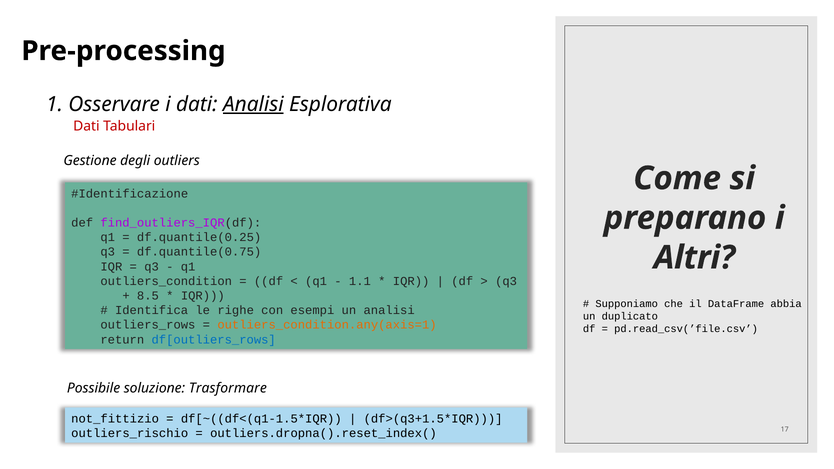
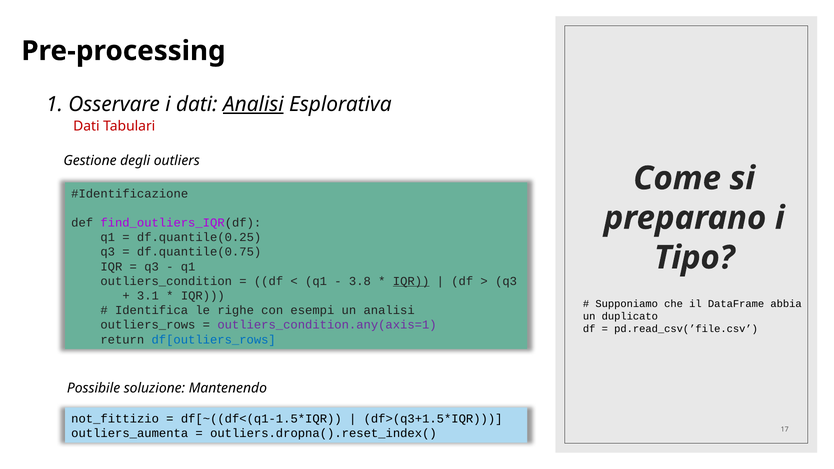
Altri: Altri -> Tipo
1.1: 1.1 -> 3.8
IQR at (411, 281) underline: none -> present
8.5: 8.5 -> 3.1
outliers_condition.any(axis=1 colour: orange -> purple
Trasformare: Trasformare -> Mantenendo
outliers_rischio: outliers_rischio -> outliers_aumenta
